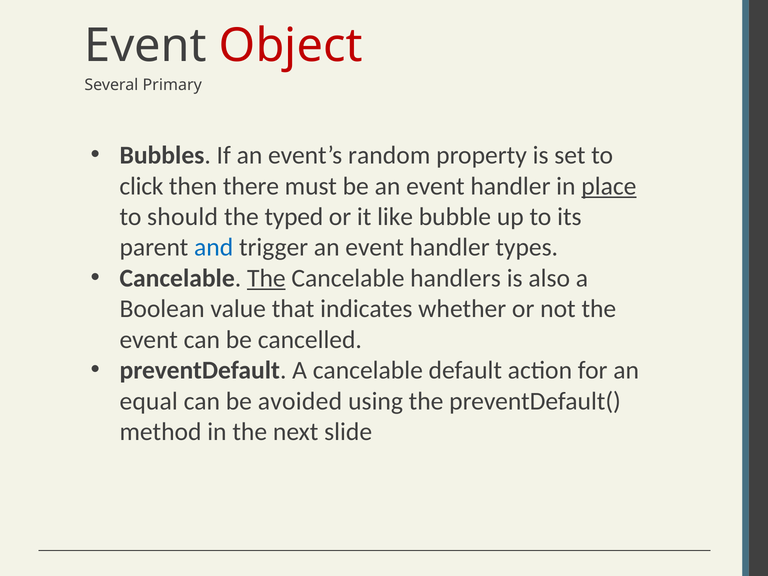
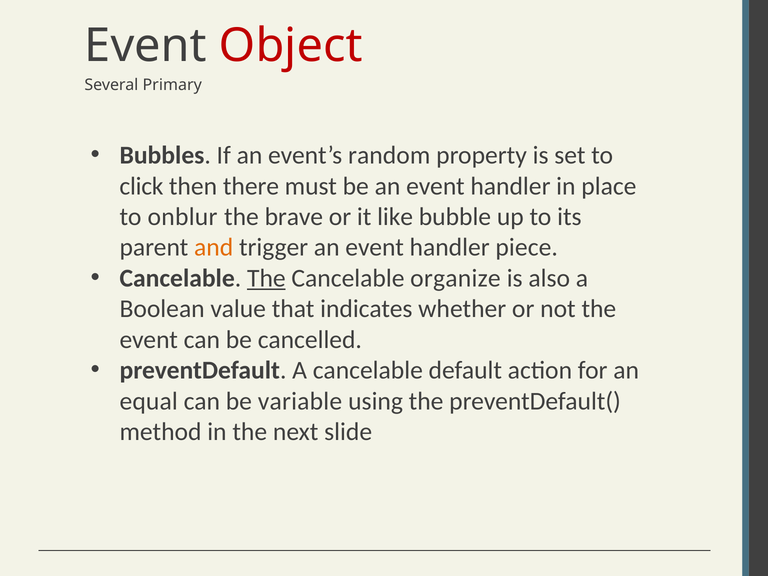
place underline: present -> none
should: should -> onblur
typed: typed -> brave
and colour: blue -> orange
types: types -> piece
handlers: handlers -> organize
avoided: avoided -> variable
